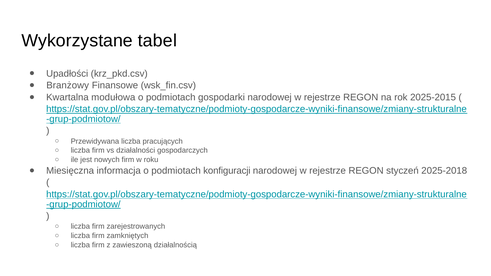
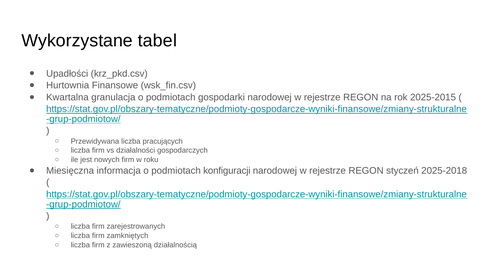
Branżowy: Branżowy -> Hurtownia
modułowa: modułowa -> granulacja
